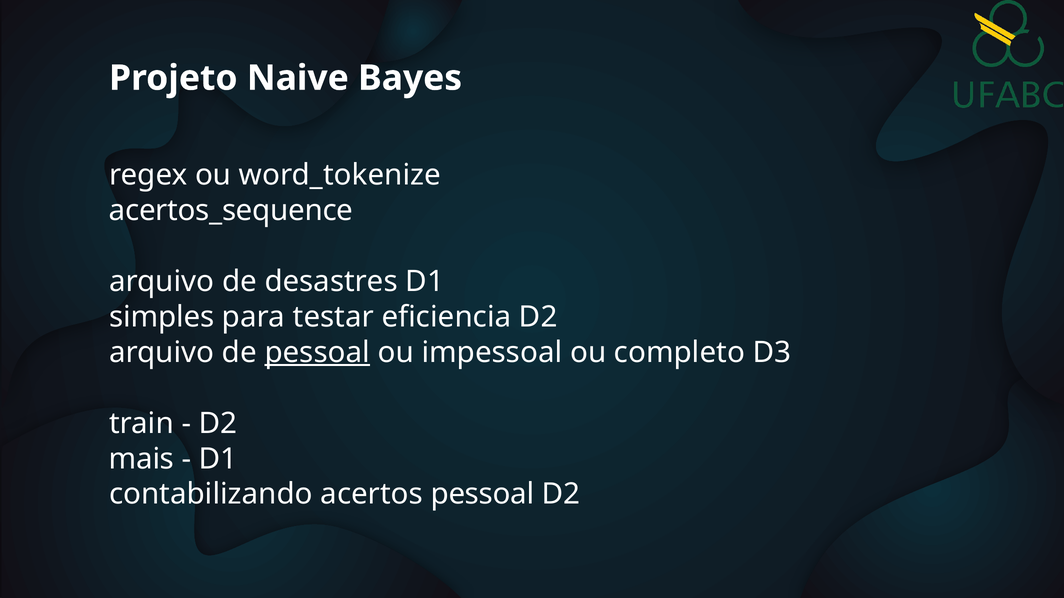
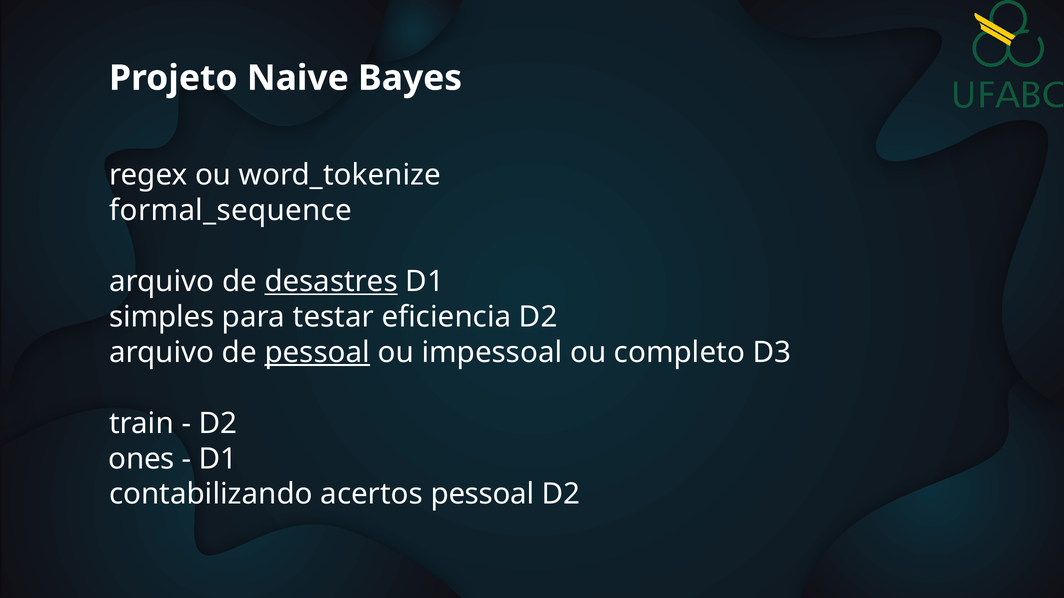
acertos_sequence: acertos_sequence -> formal_sequence
desastres underline: none -> present
mais: mais -> ones
